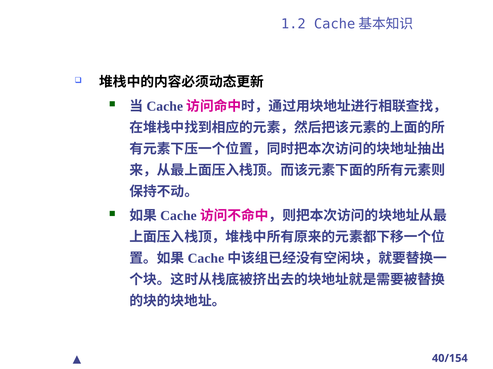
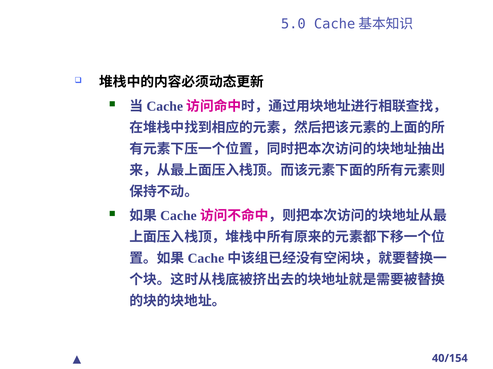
1.2: 1.2 -> 5.0
